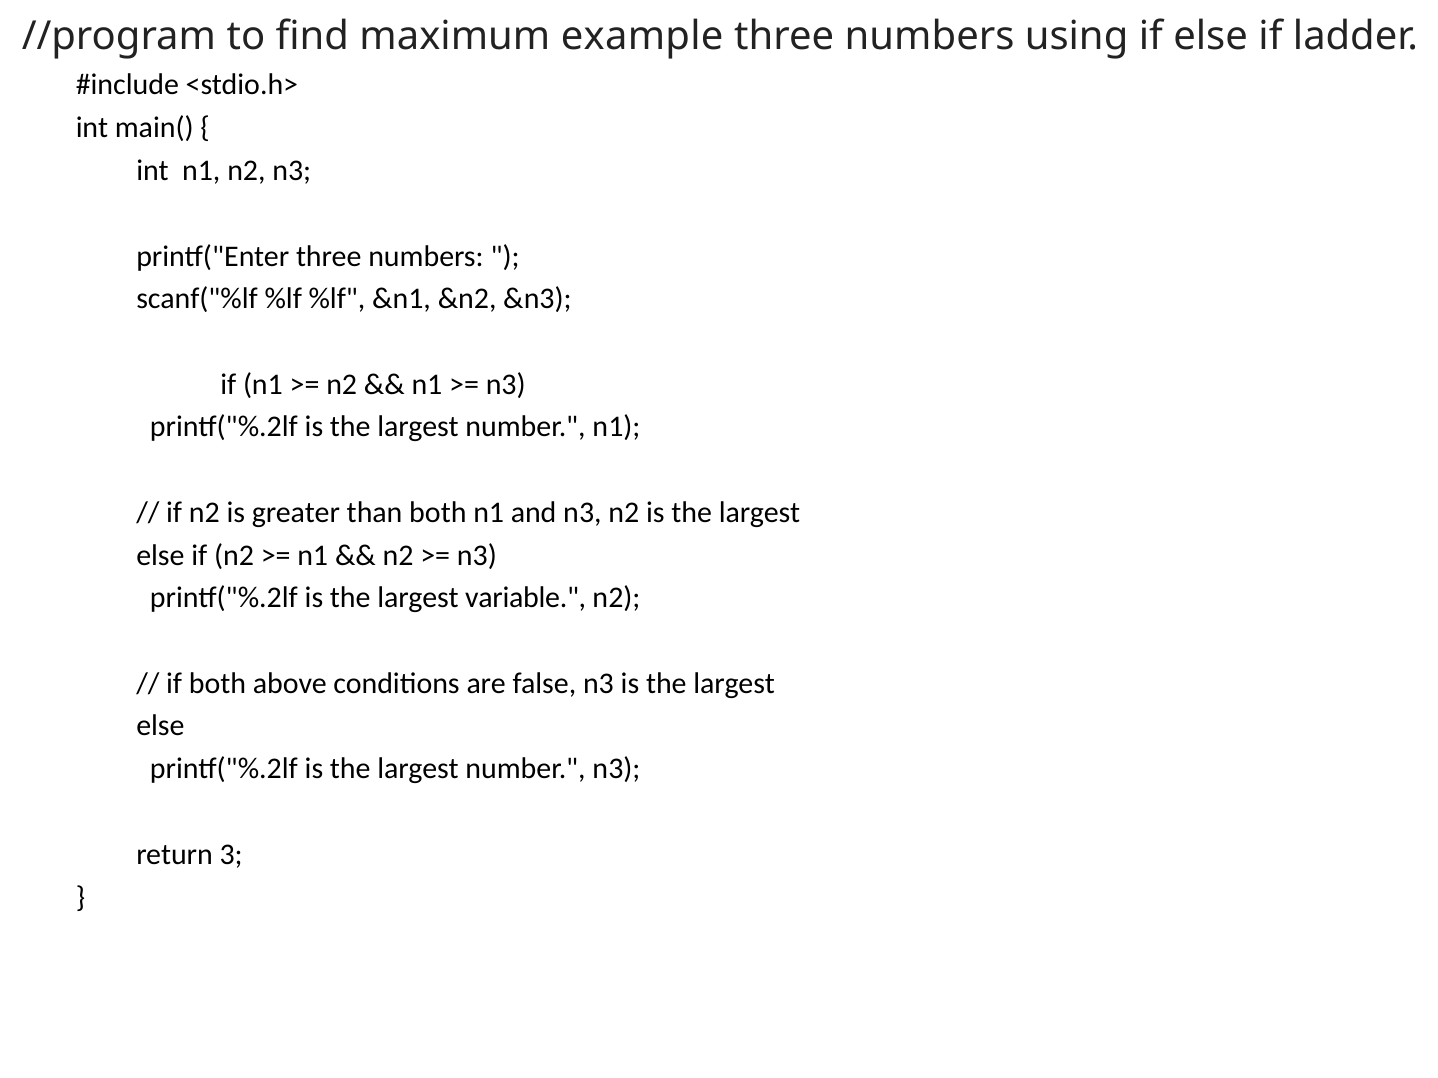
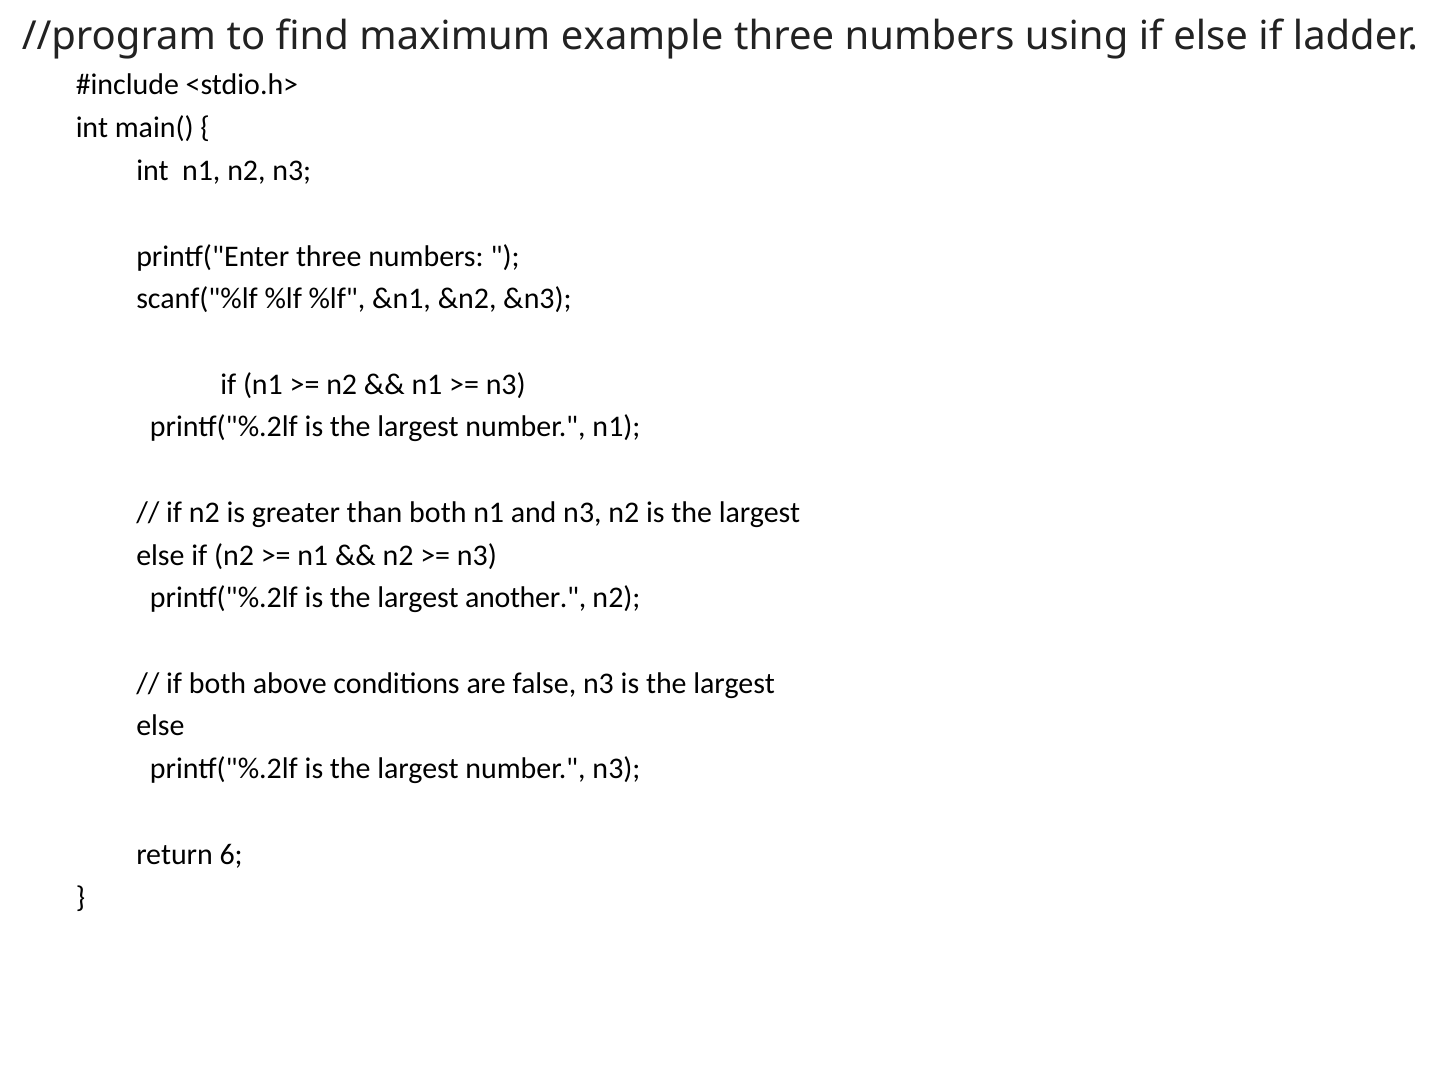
variable: variable -> another
3: 3 -> 6
